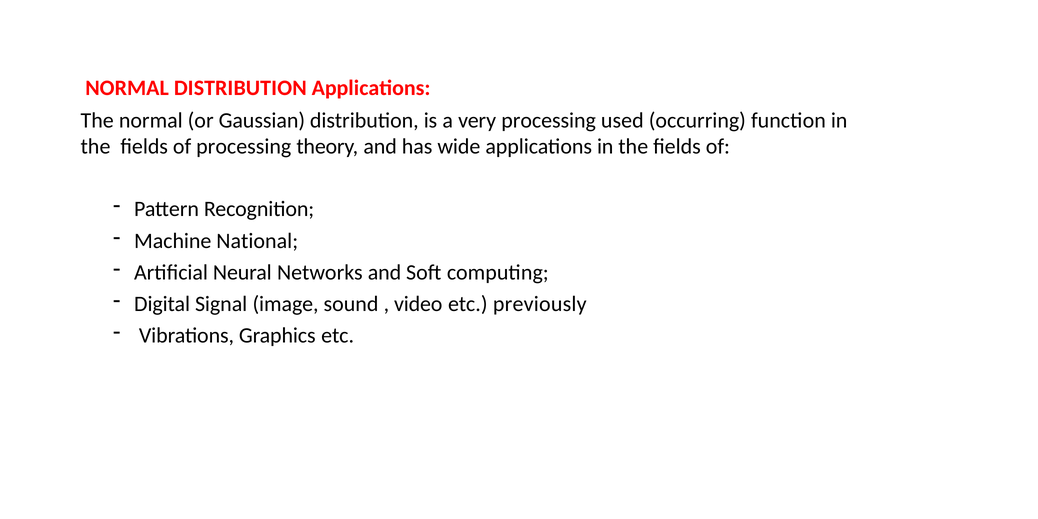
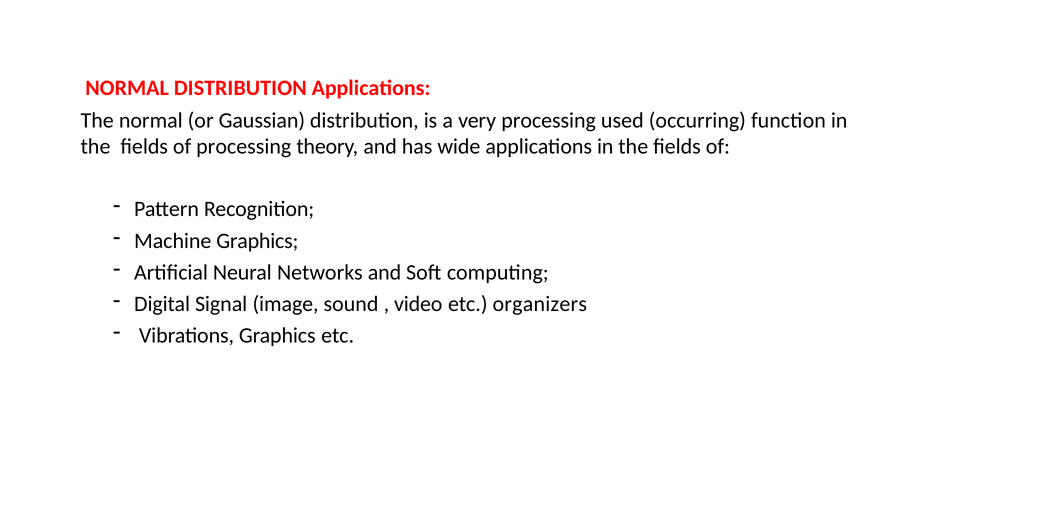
Machine National: National -> Graphics
previously: previously -> organizers
